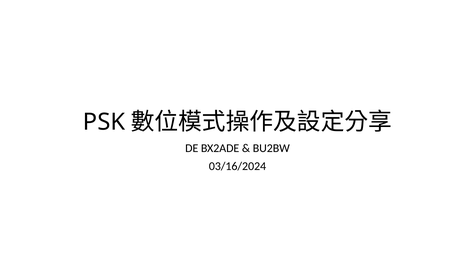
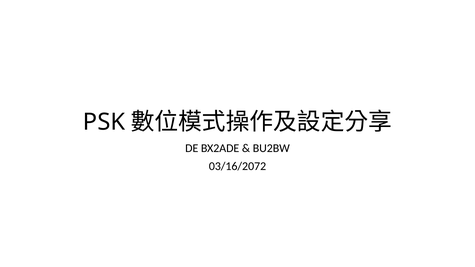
03/16/2024: 03/16/2024 -> 03/16/2072
